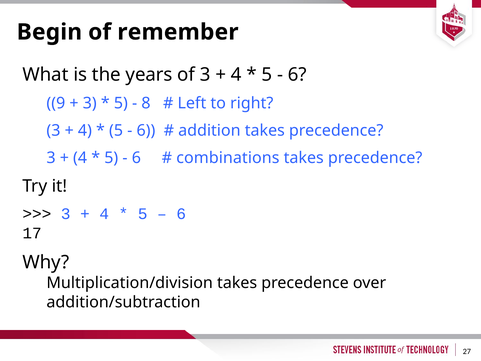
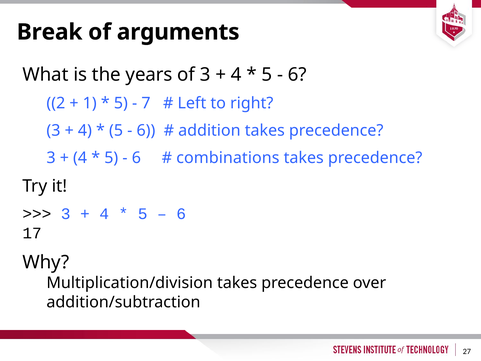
Begin: Begin -> Break
remember: remember -> arguments
9: 9 -> 2
3 at (90, 103): 3 -> 1
8: 8 -> 7
